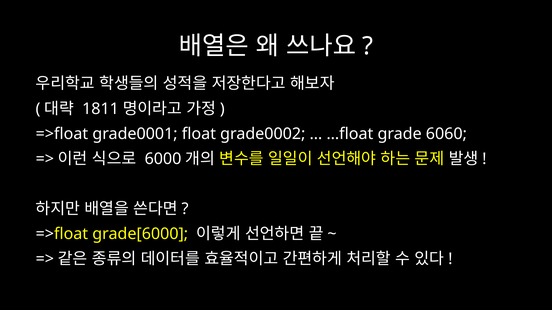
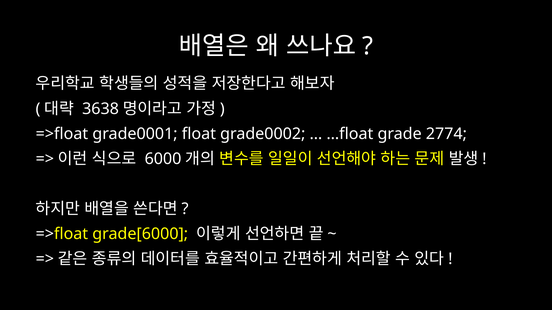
1811: 1811 -> 3638
6060: 6060 -> 2774
